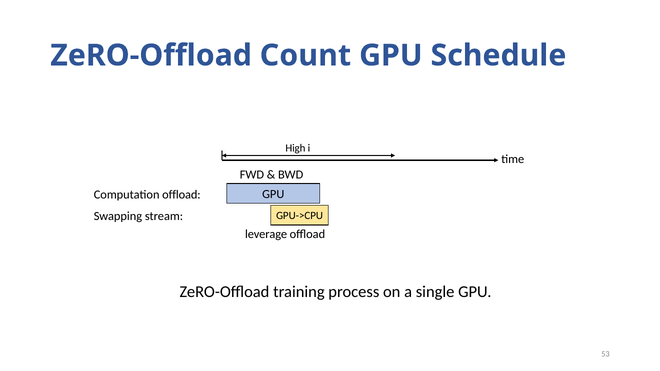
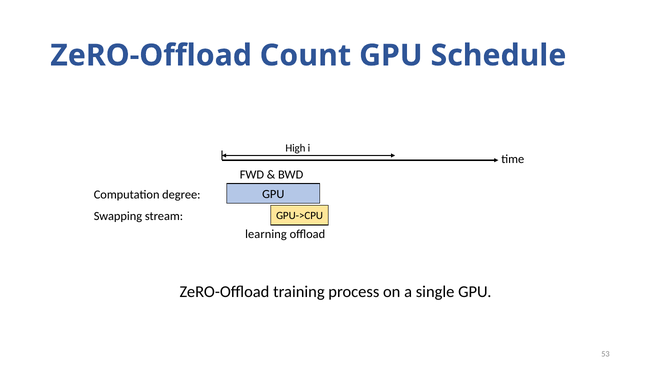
Computation offload: offload -> degree
leverage: leverage -> learning
